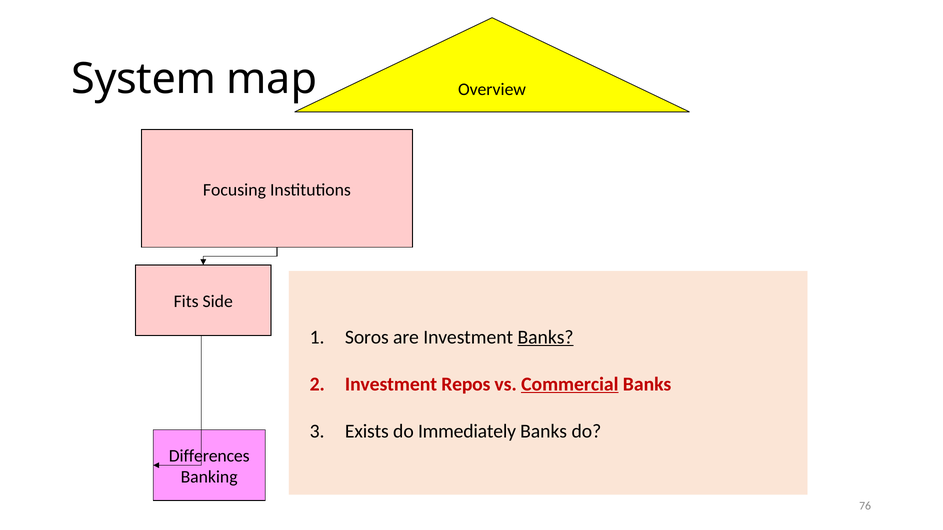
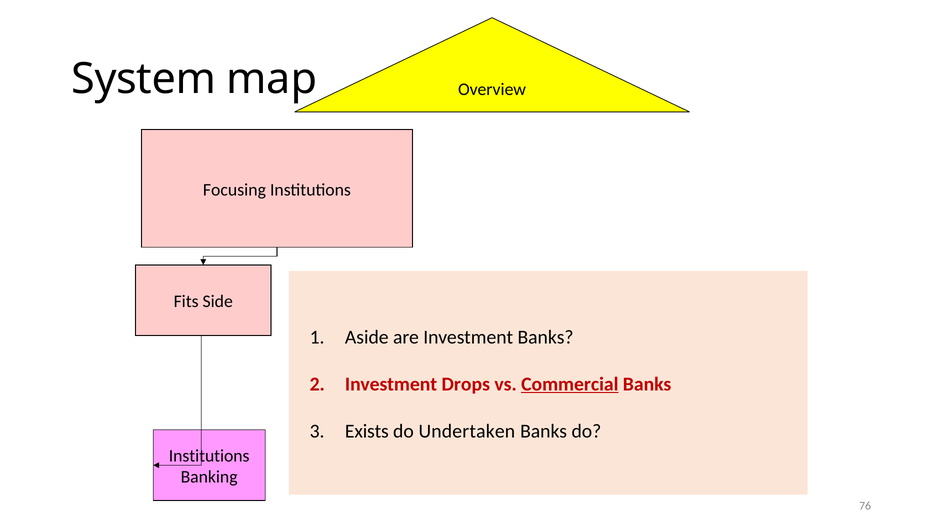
Soros: Soros -> Aside
Banks at (546, 337) underline: present -> none
Repos: Repos -> Drops
Immediately: Immediately -> Undertaken
Differences at (209, 456): Differences -> Institutions
